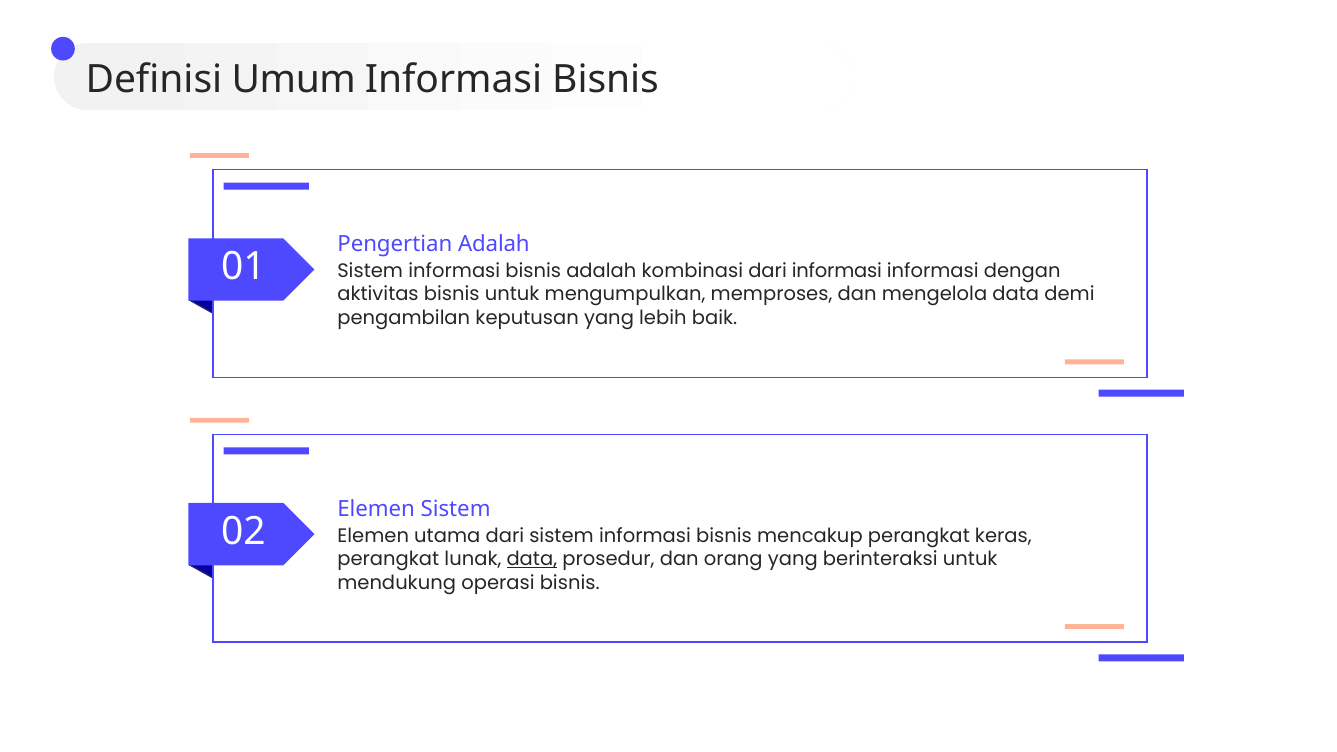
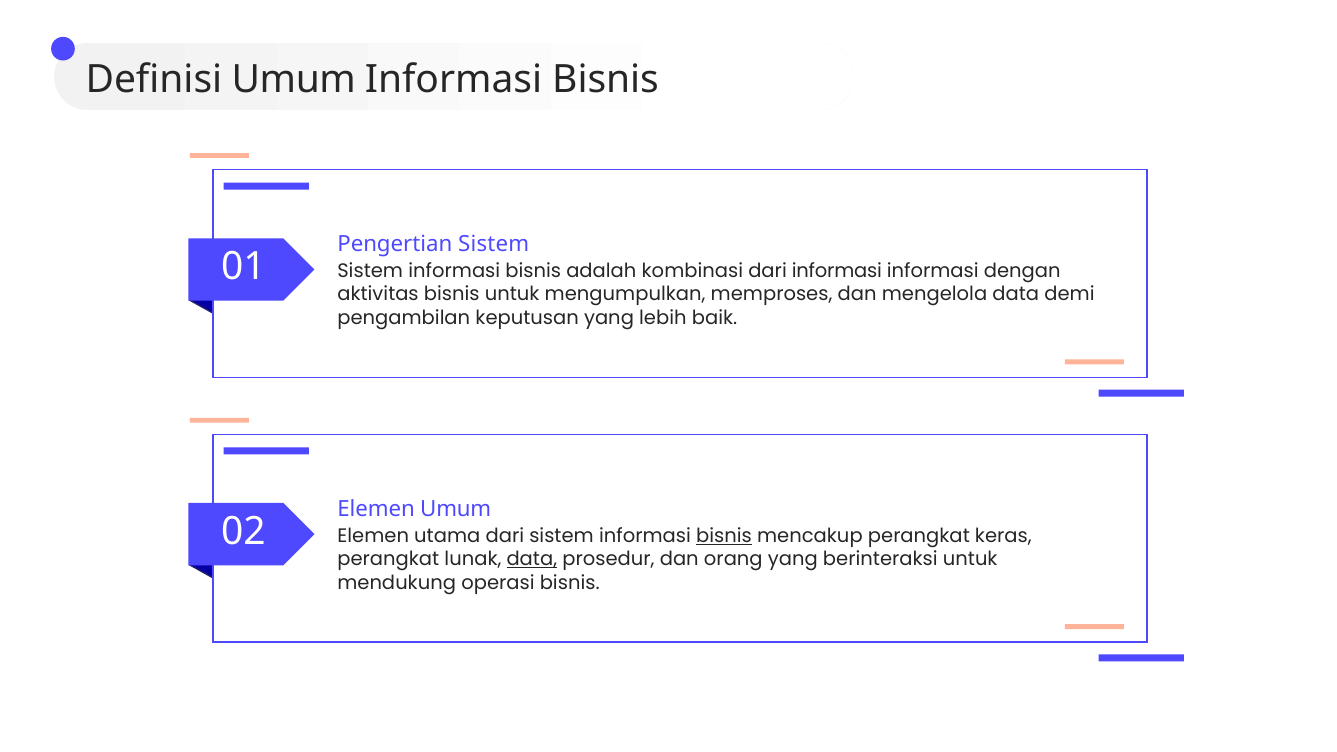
Pengertian Adalah: Adalah -> Sistem
Elemen Sistem: Sistem -> Umum
bisnis at (724, 536) underline: none -> present
